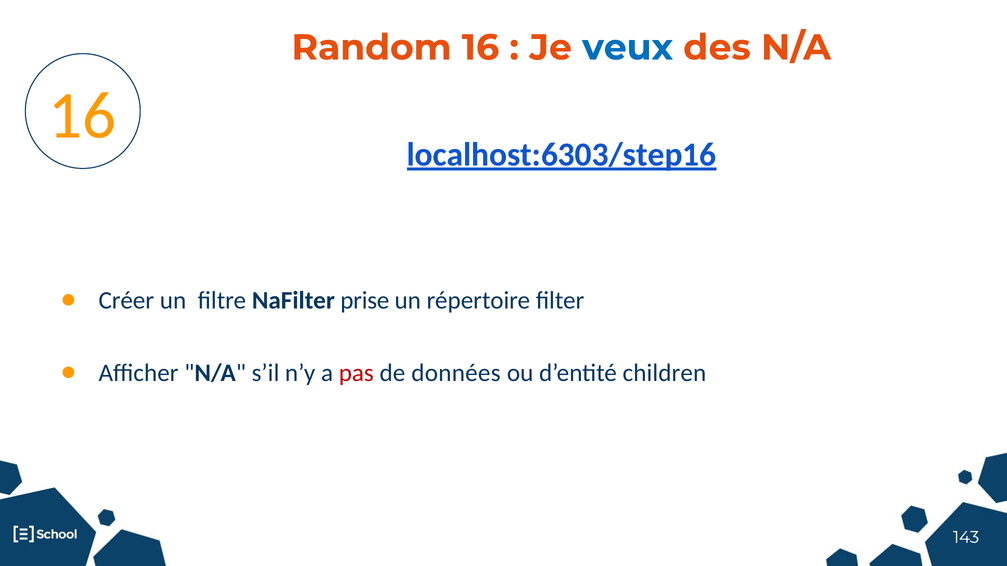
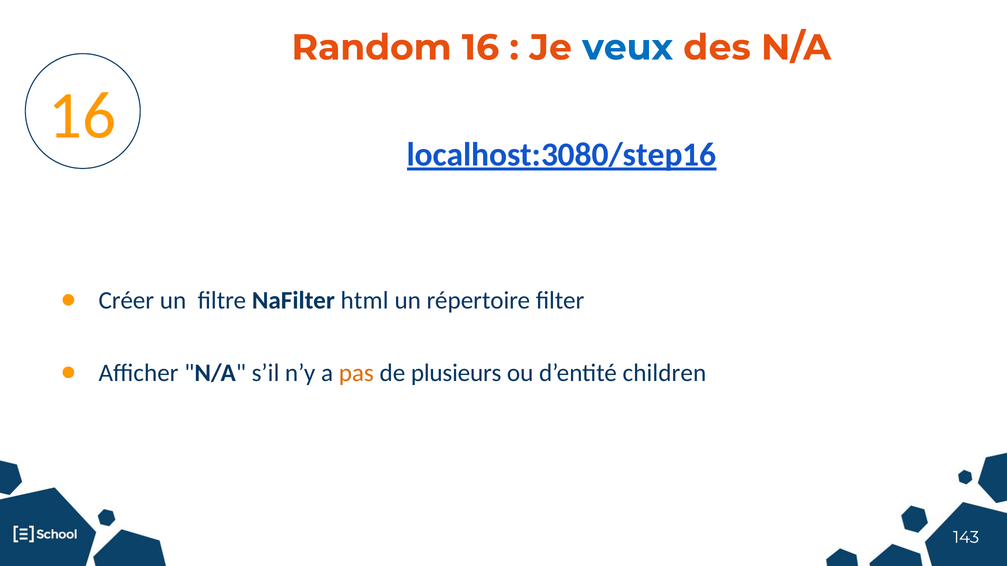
localhost:6303/step16: localhost:6303/step16 -> localhost:3080/step16
prise: prise -> html
pas colour: red -> orange
données: données -> plusieurs
